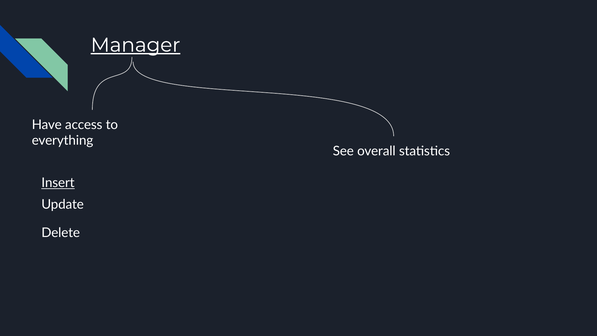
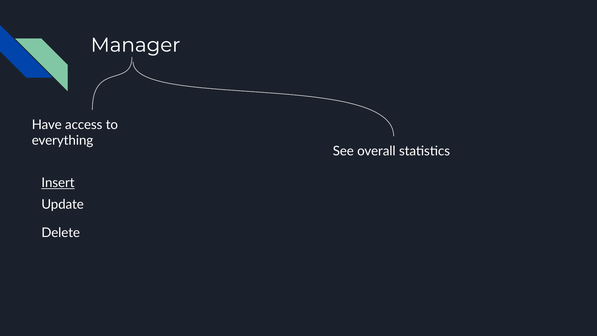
Manager underline: present -> none
